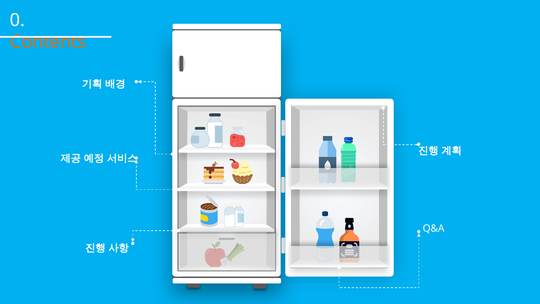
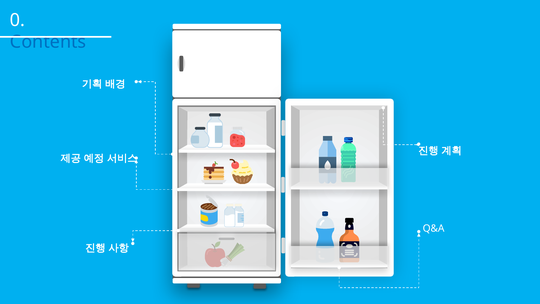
Contents colour: orange -> blue
